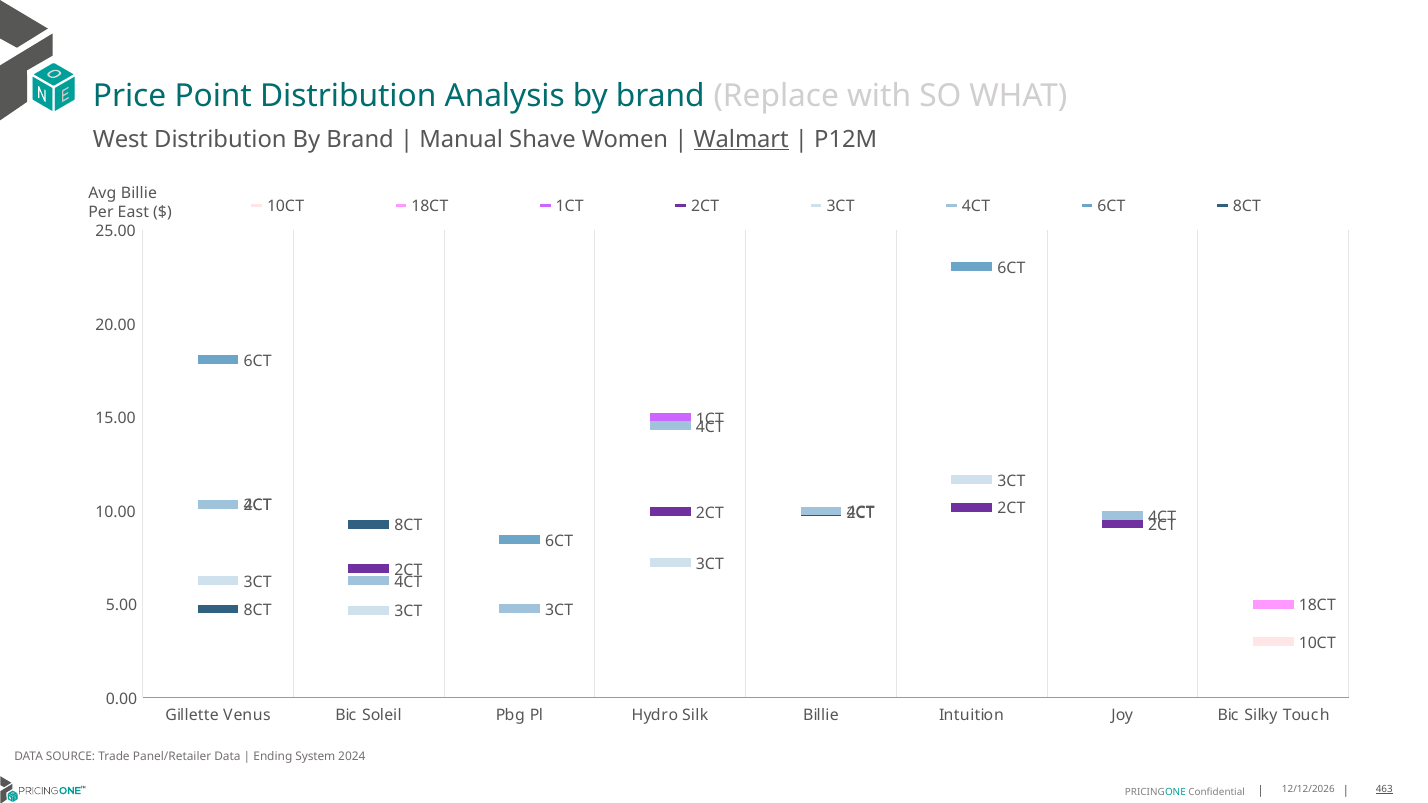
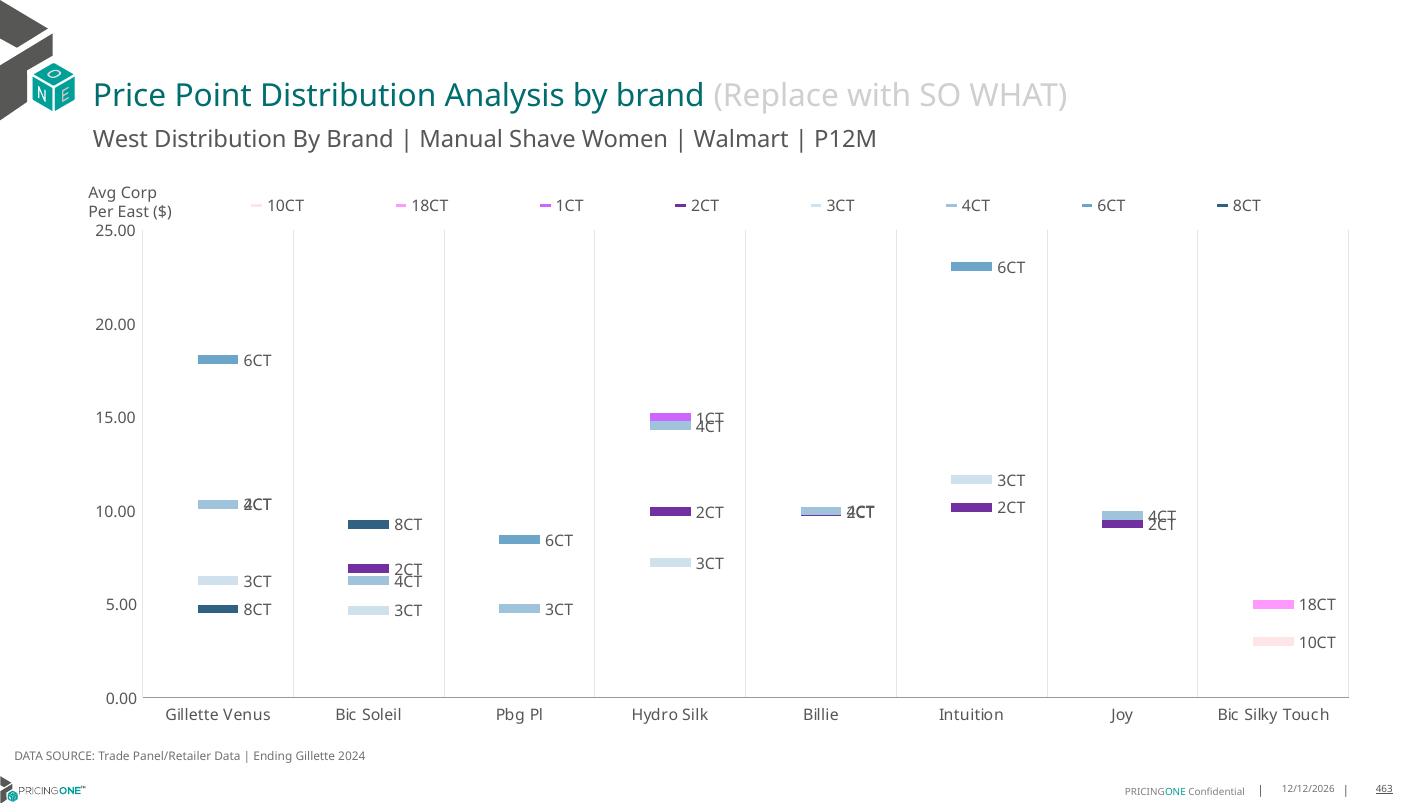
Walmart underline: present -> none
Avg Billie: Billie -> Corp
Ending System: System -> Gillette
